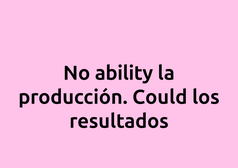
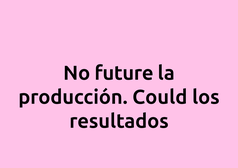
ability: ability -> future
